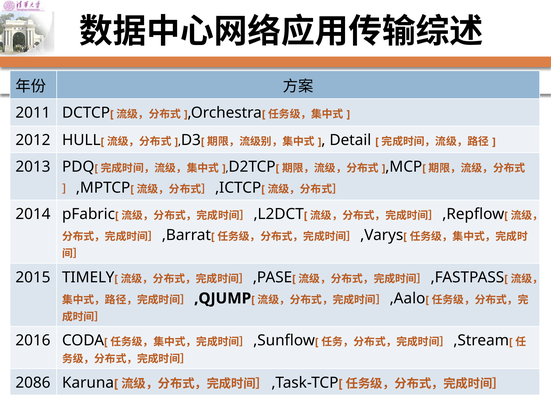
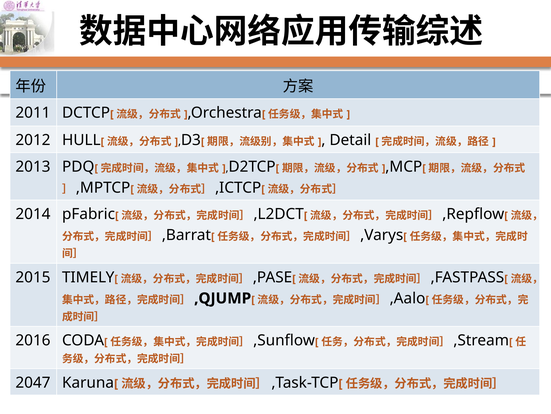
2086: 2086 -> 2047
